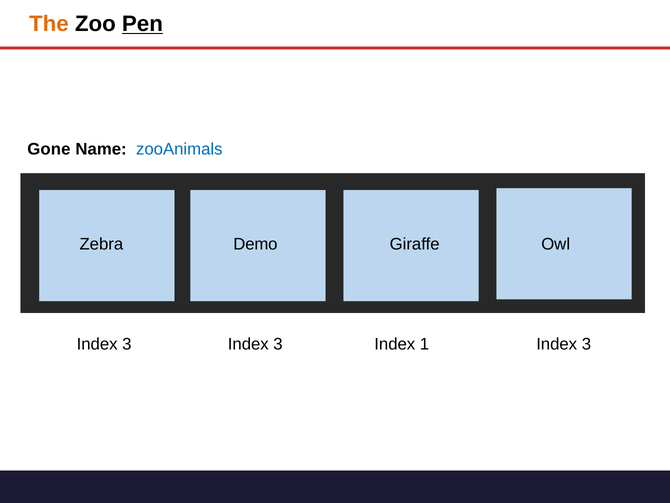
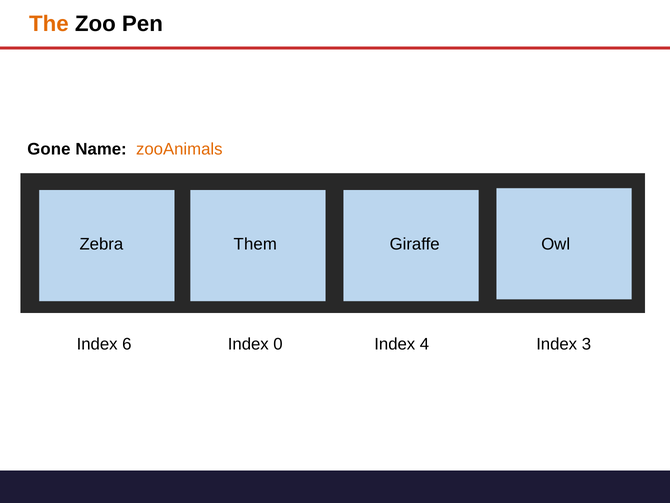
Pen underline: present -> none
zooAnimals colour: blue -> orange
Demo: Demo -> Them
3 at (127, 344): 3 -> 6
3 at (278, 344): 3 -> 0
1: 1 -> 4
